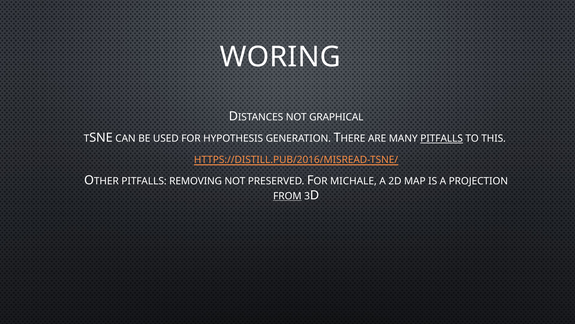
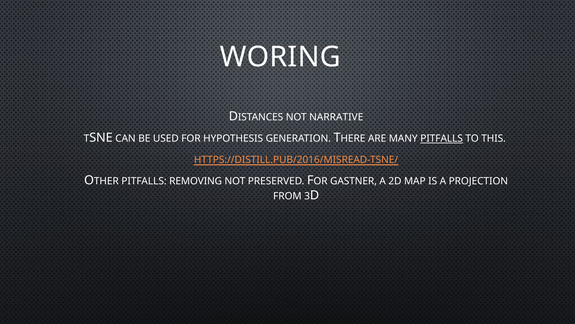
GRAPHICAL: GRAPHICAL -> NARRATIVE
MICHALE: MICHALE -> GASTNER
FROM underline: present -> none
